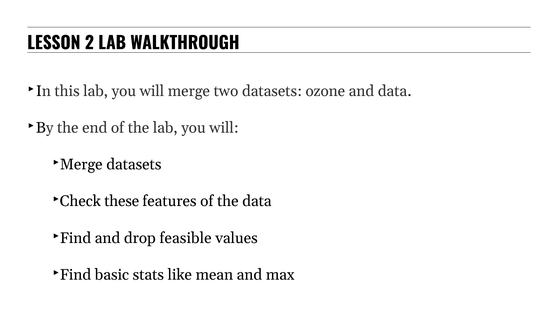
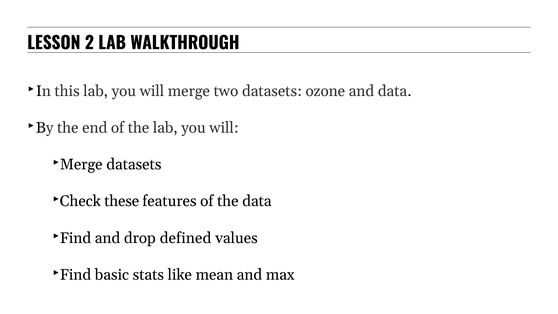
feasible: feasible -> defined
